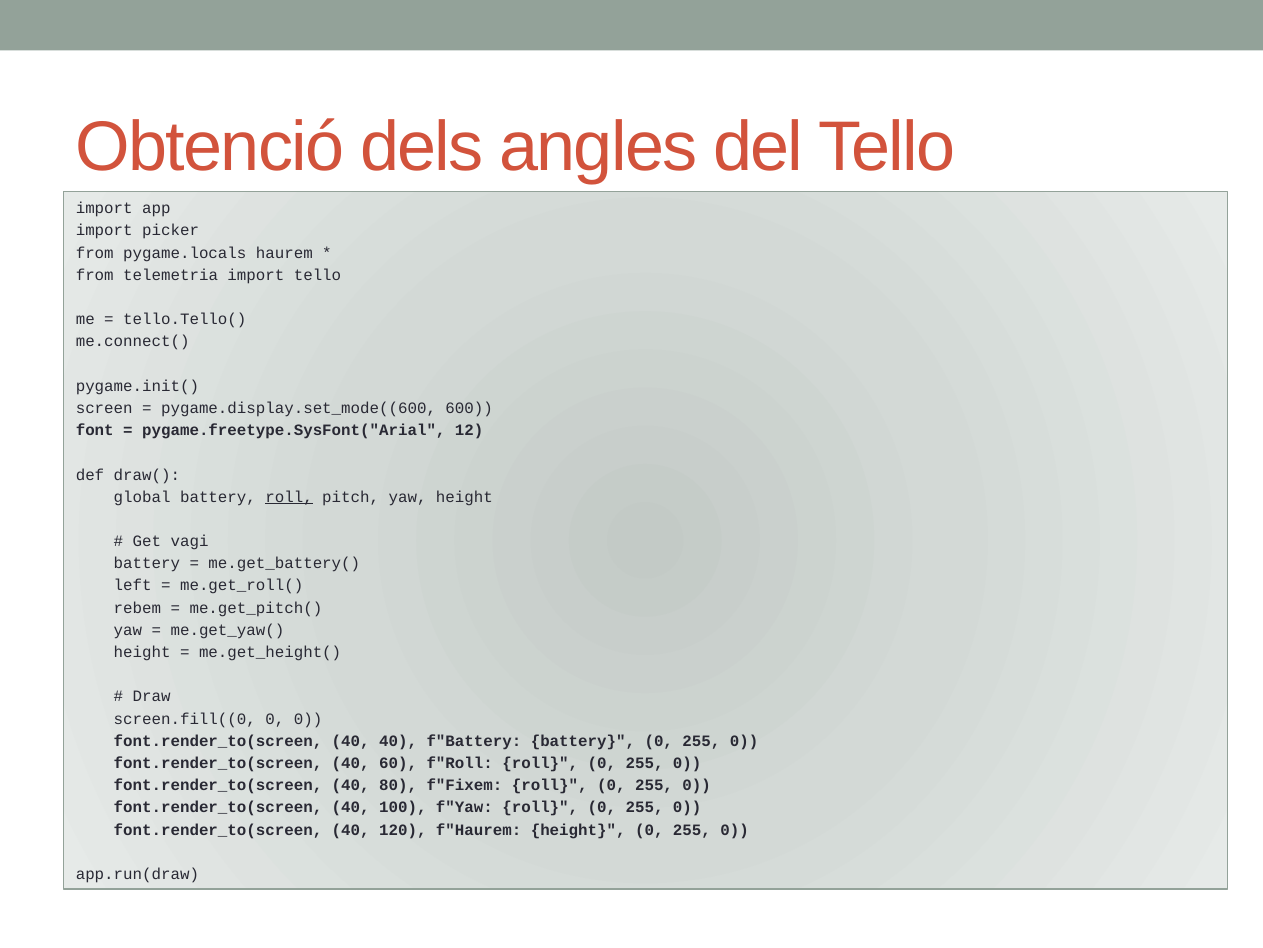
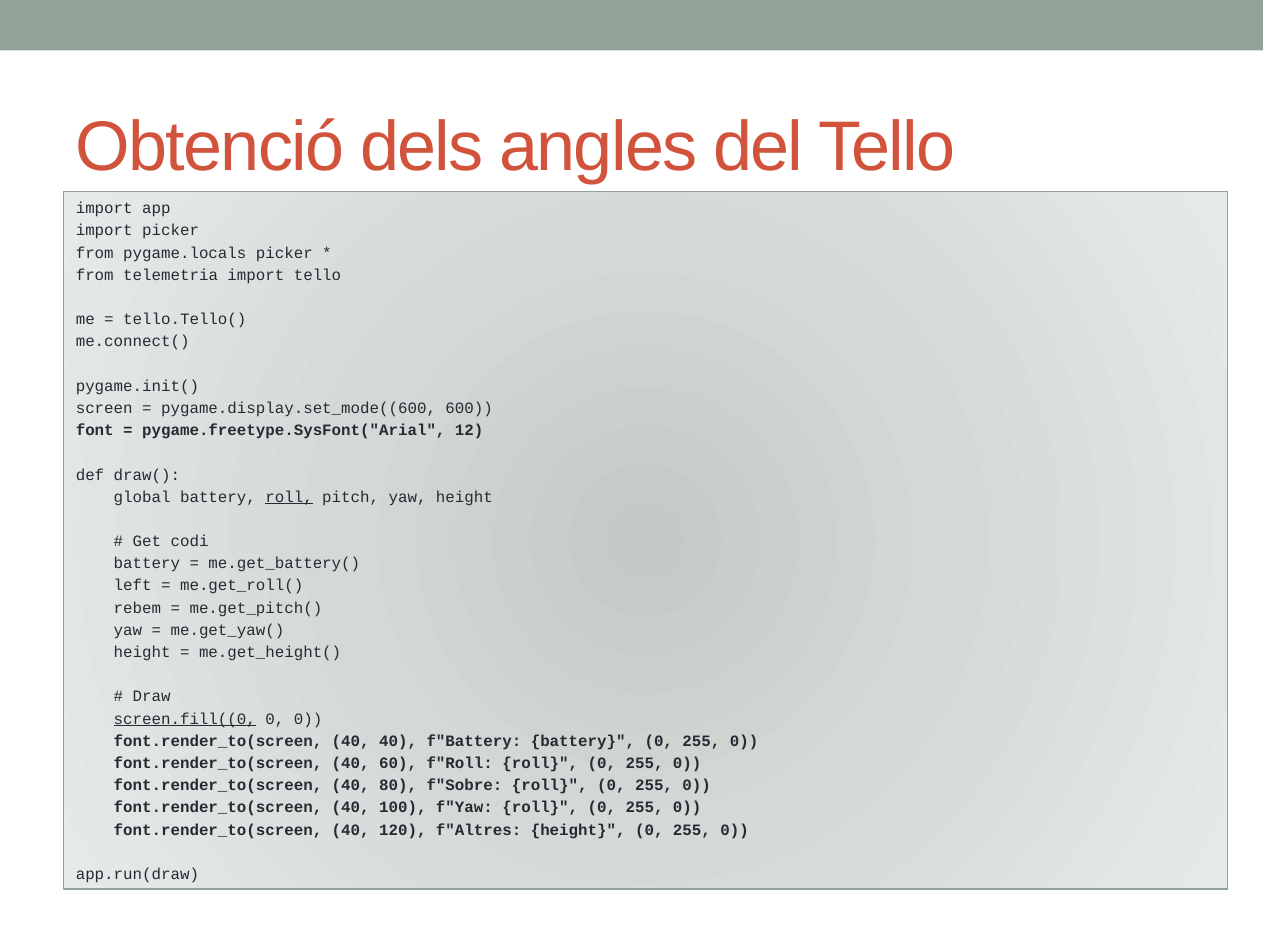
pygame.locals haurem: haurem -> picker
vagi: vagi -> codi
screen.fill((0 underline: none -> present
f"Fixem: f"Fixem -> f"Sobre
f"Haurem: f"Haurem -> f"Altres
